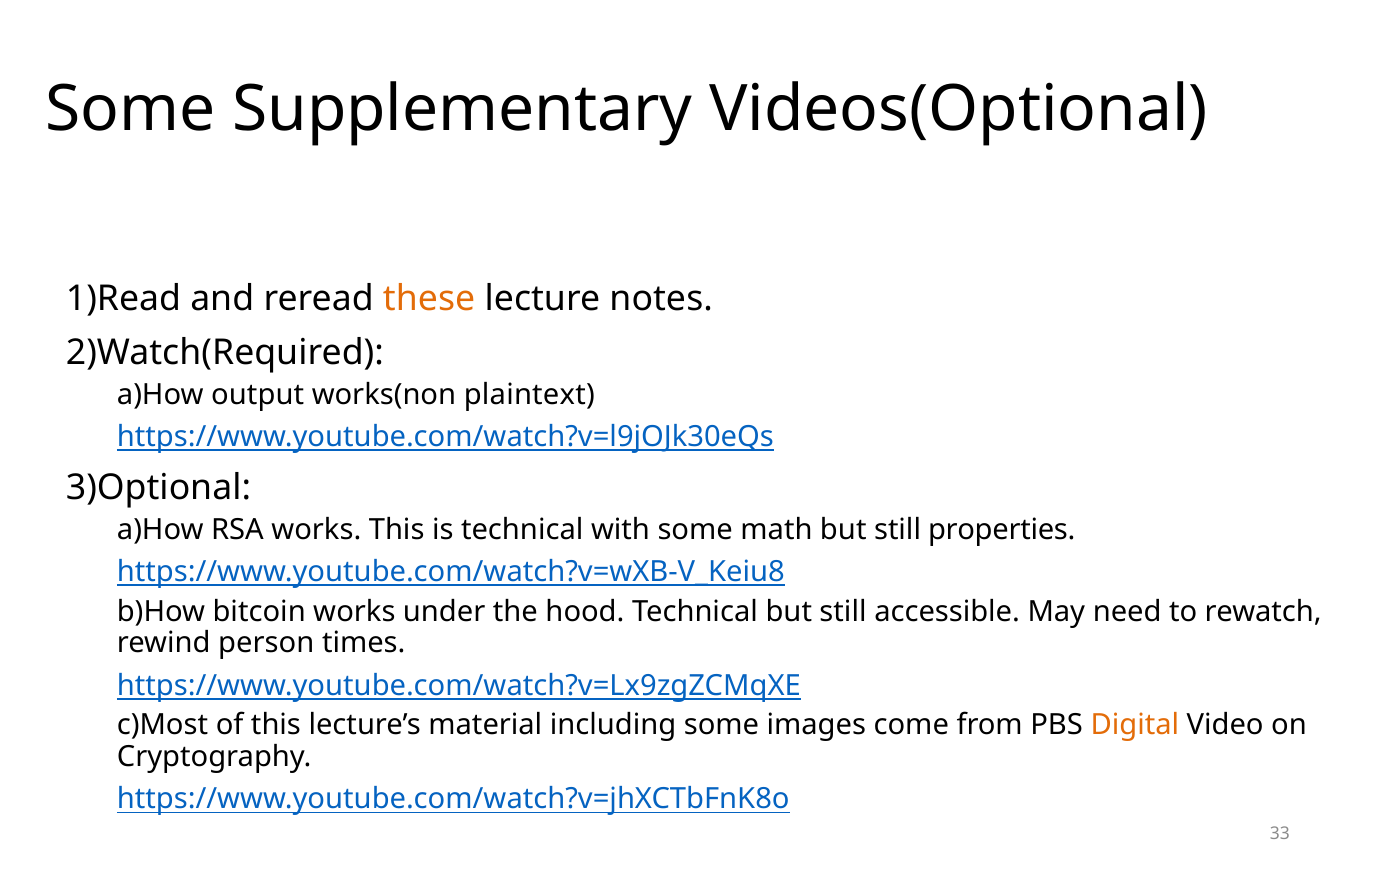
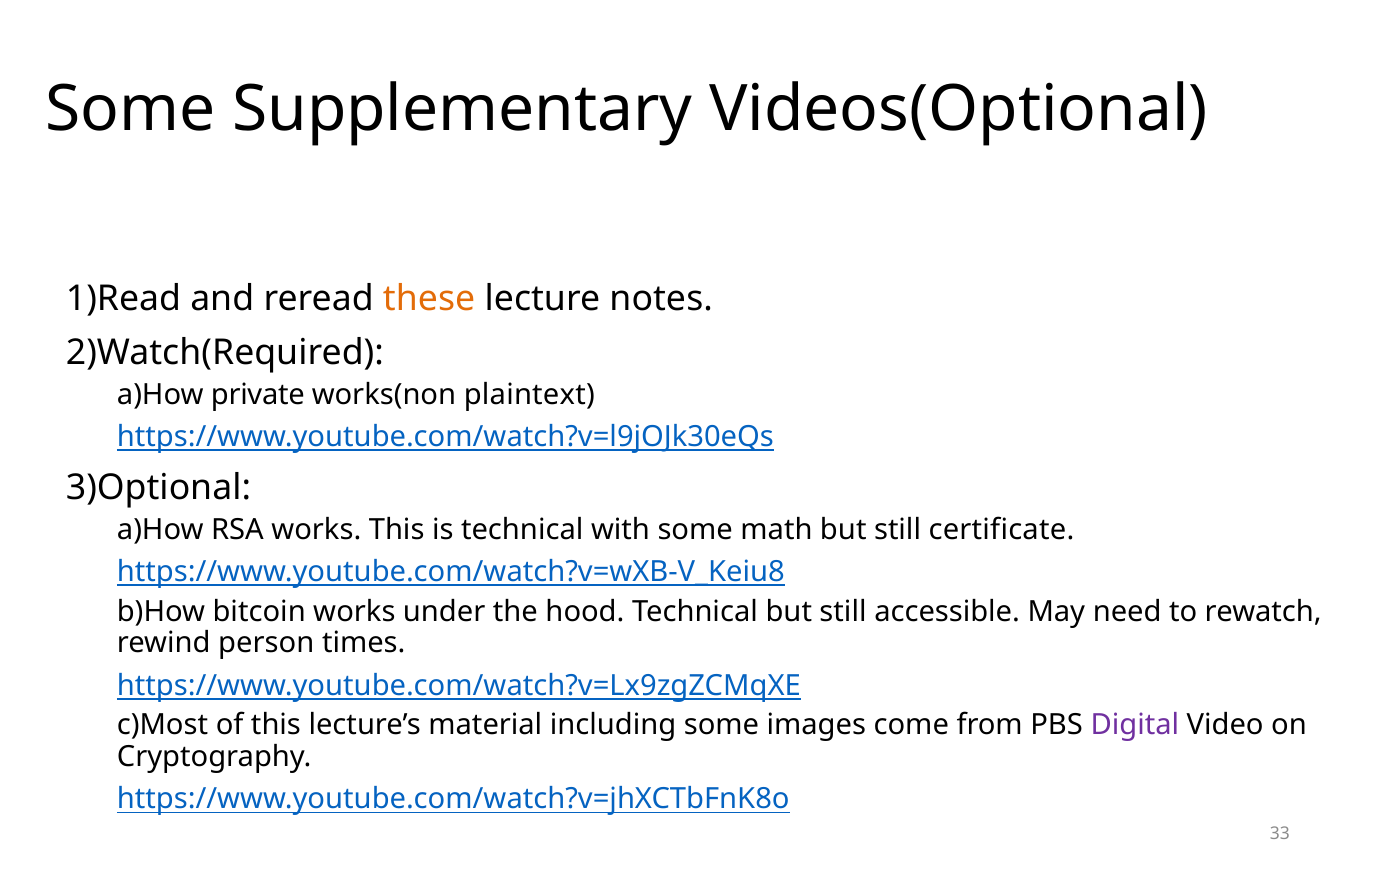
output: output -> private
properties: properties -> certificate
Digital colour: orange -> purple
